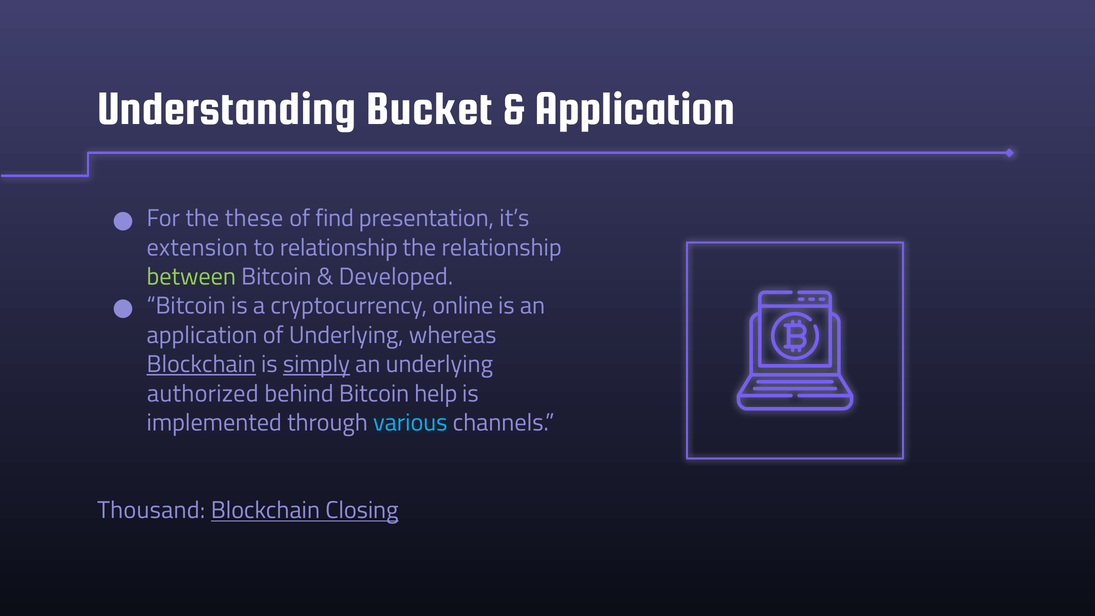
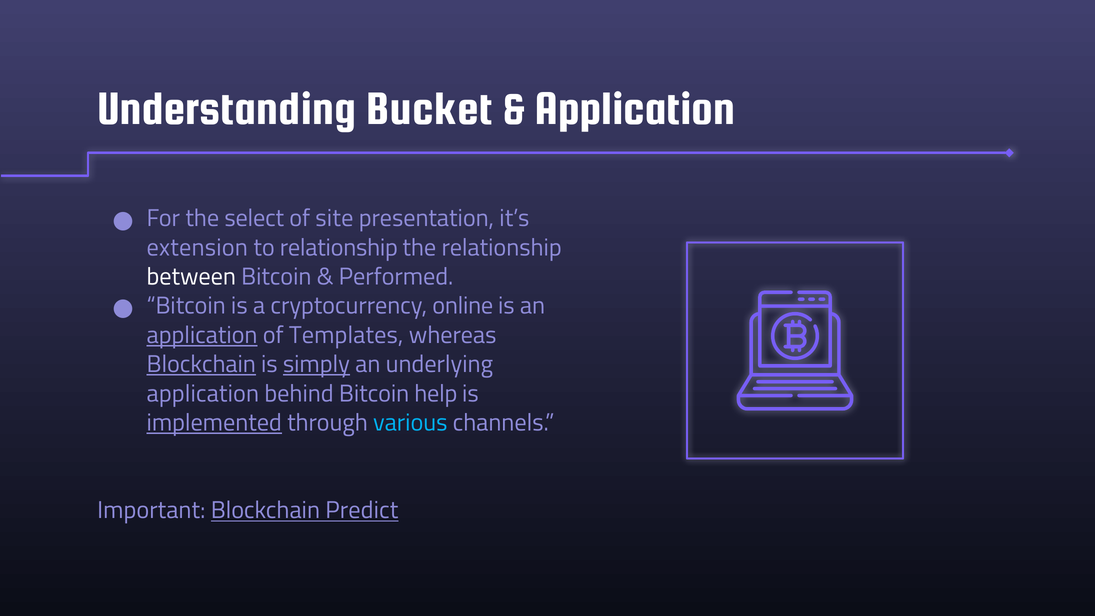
these: these -> select
find: find -> site
between colour: light green -> white
Developed: Developed -> Performed
application at (202, 335) underline: none -> present
of Underlying: Underlying -> Templates
authorized at (203, 393): authorized -> application
implemented underline: none -> present
Thousand: Thousand -> Important
Closing: Closing -> Predict
